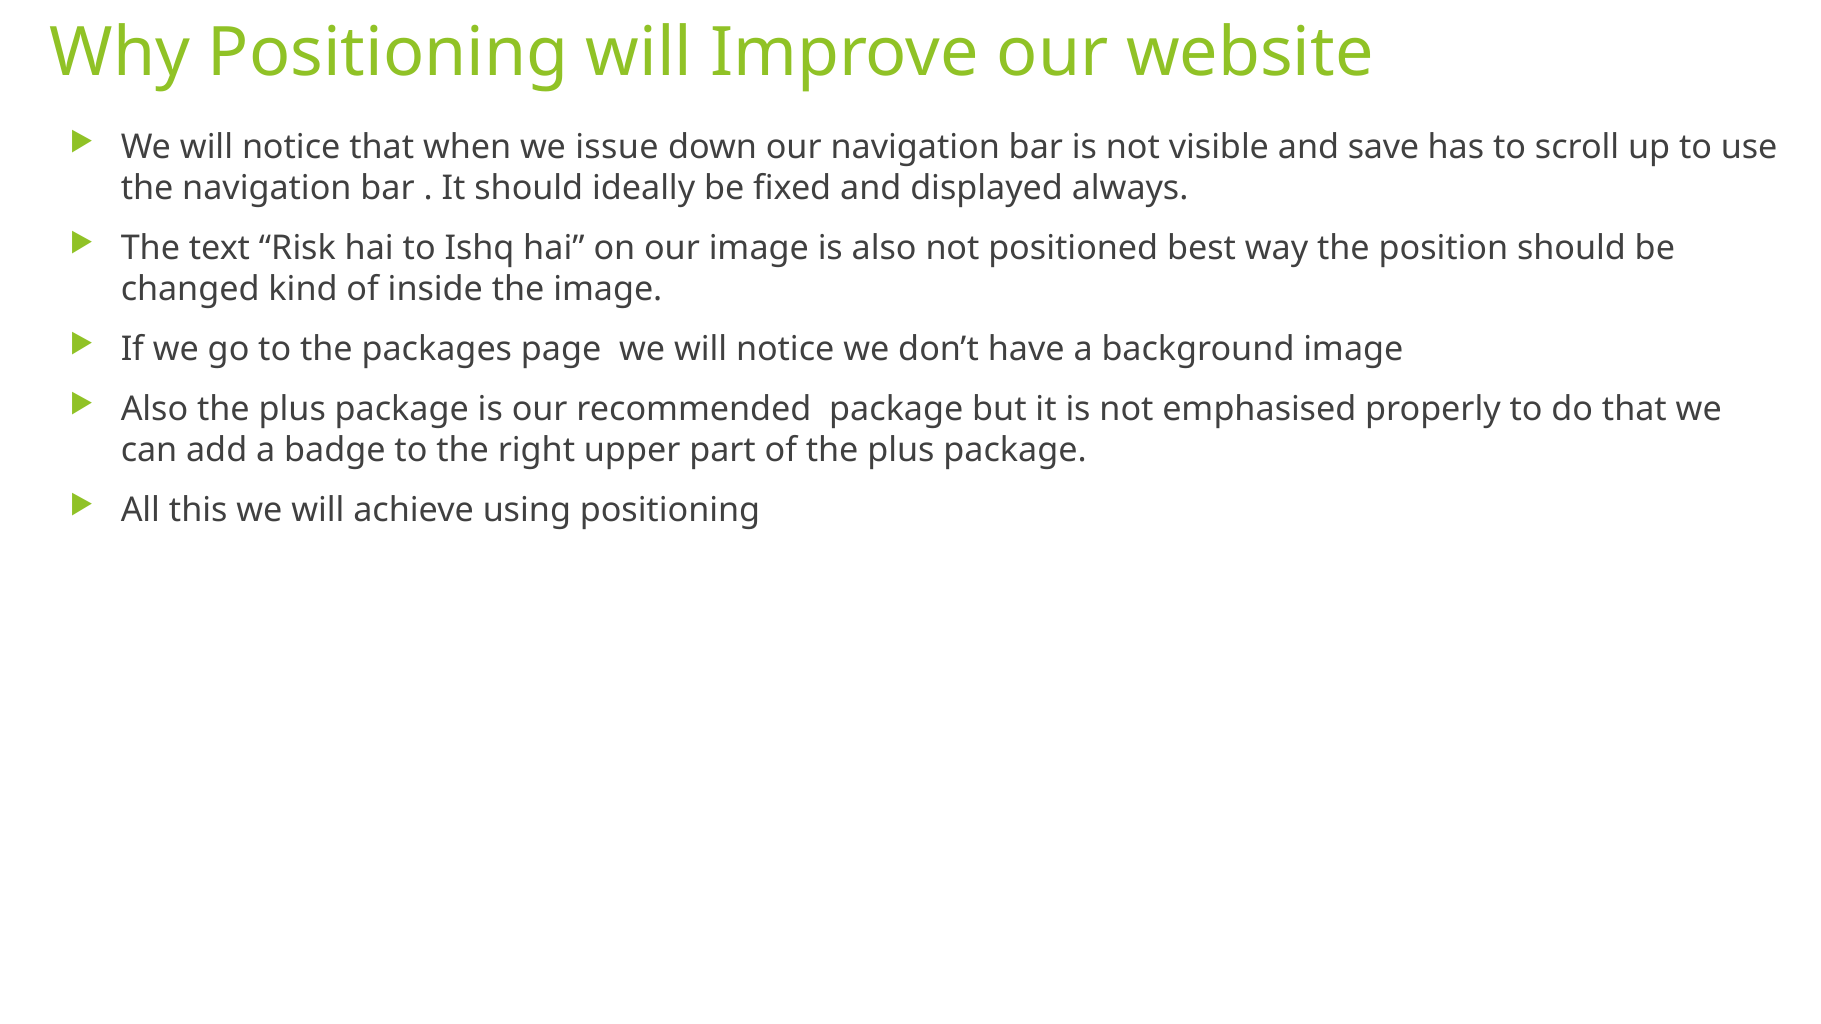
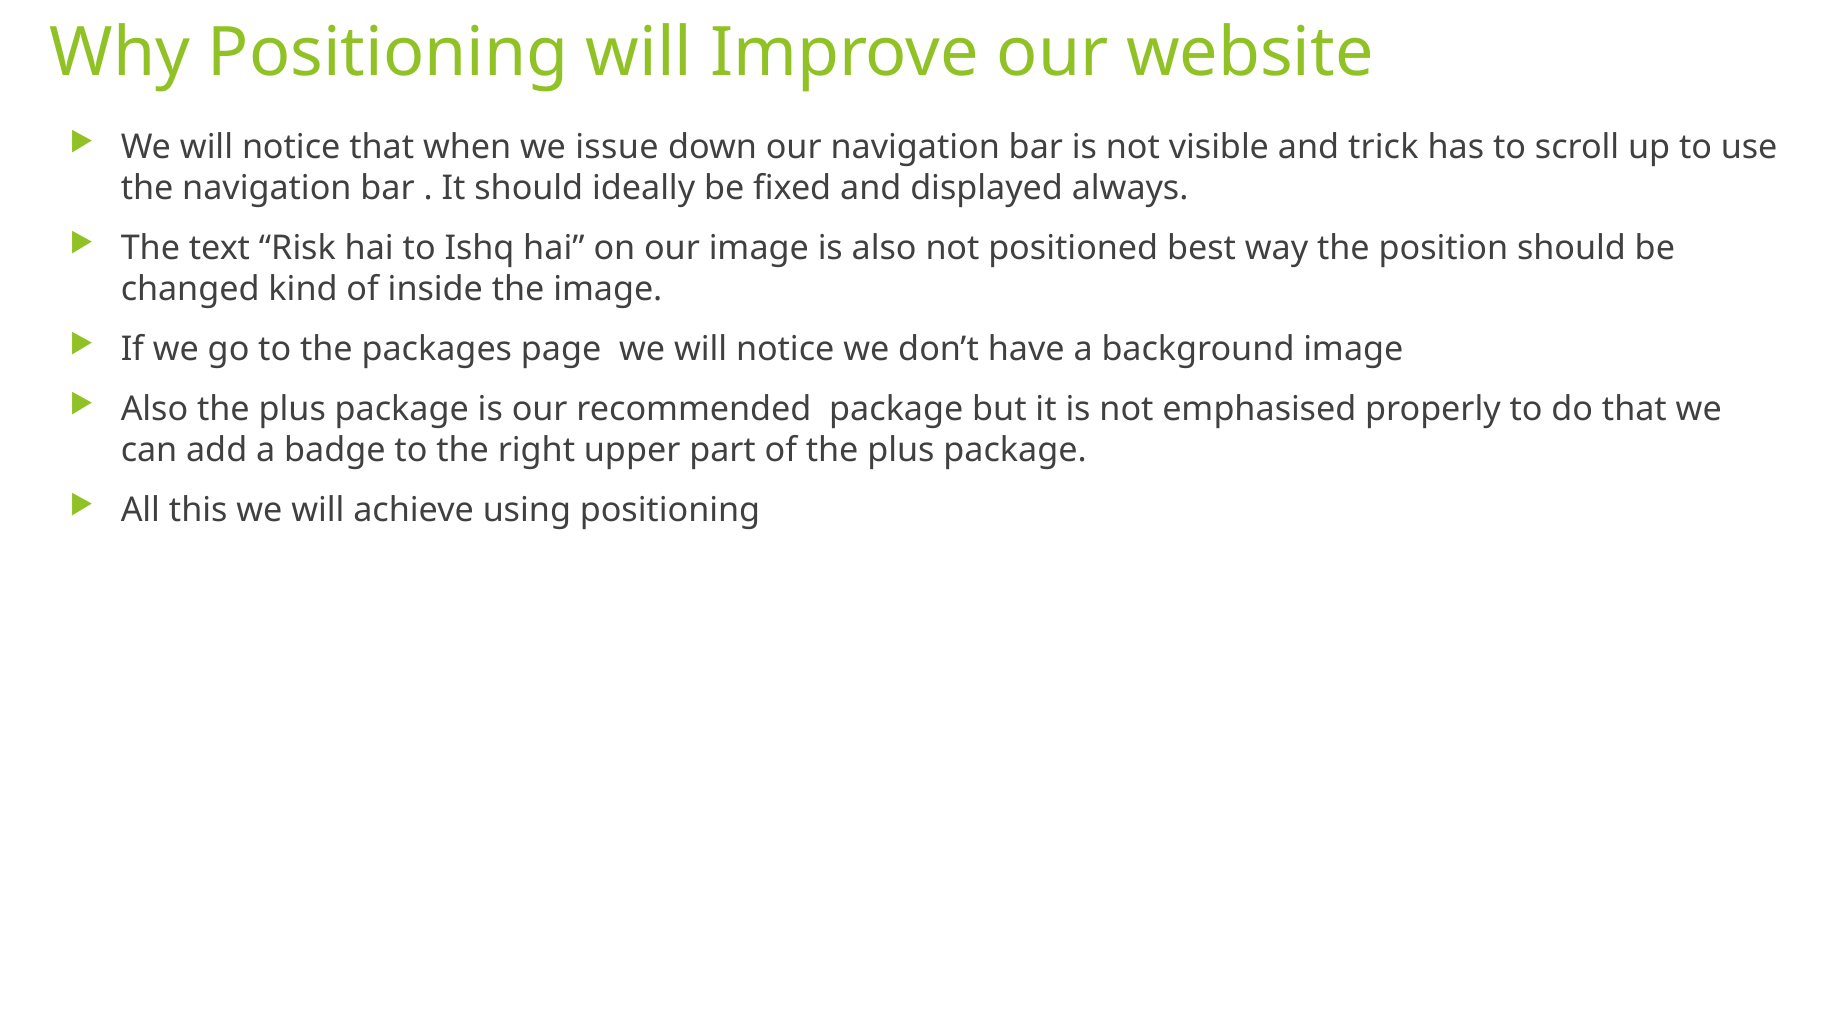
save: save -> trick
